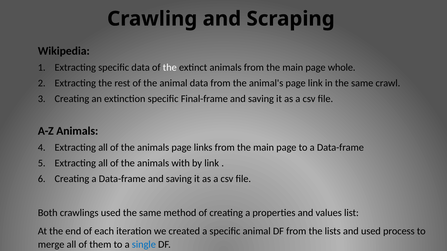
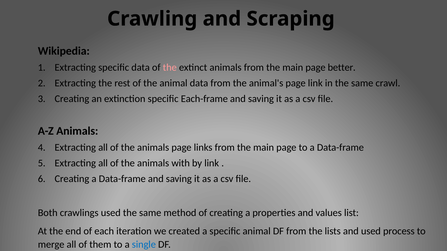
the at (170, 68) colour: white -> pink
whole: whole -> better
Final-frame: Final-frame -> Each-frame
